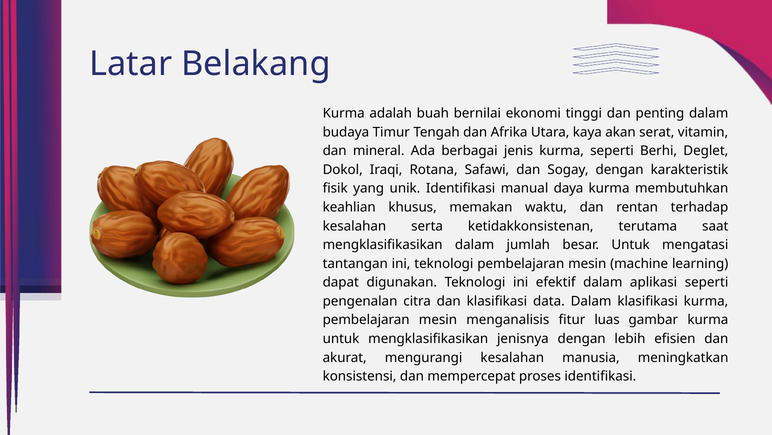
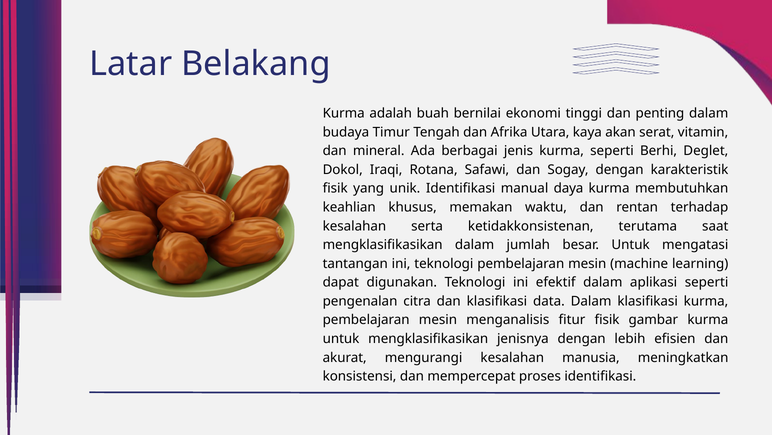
fitur luas: luas -> fisik
